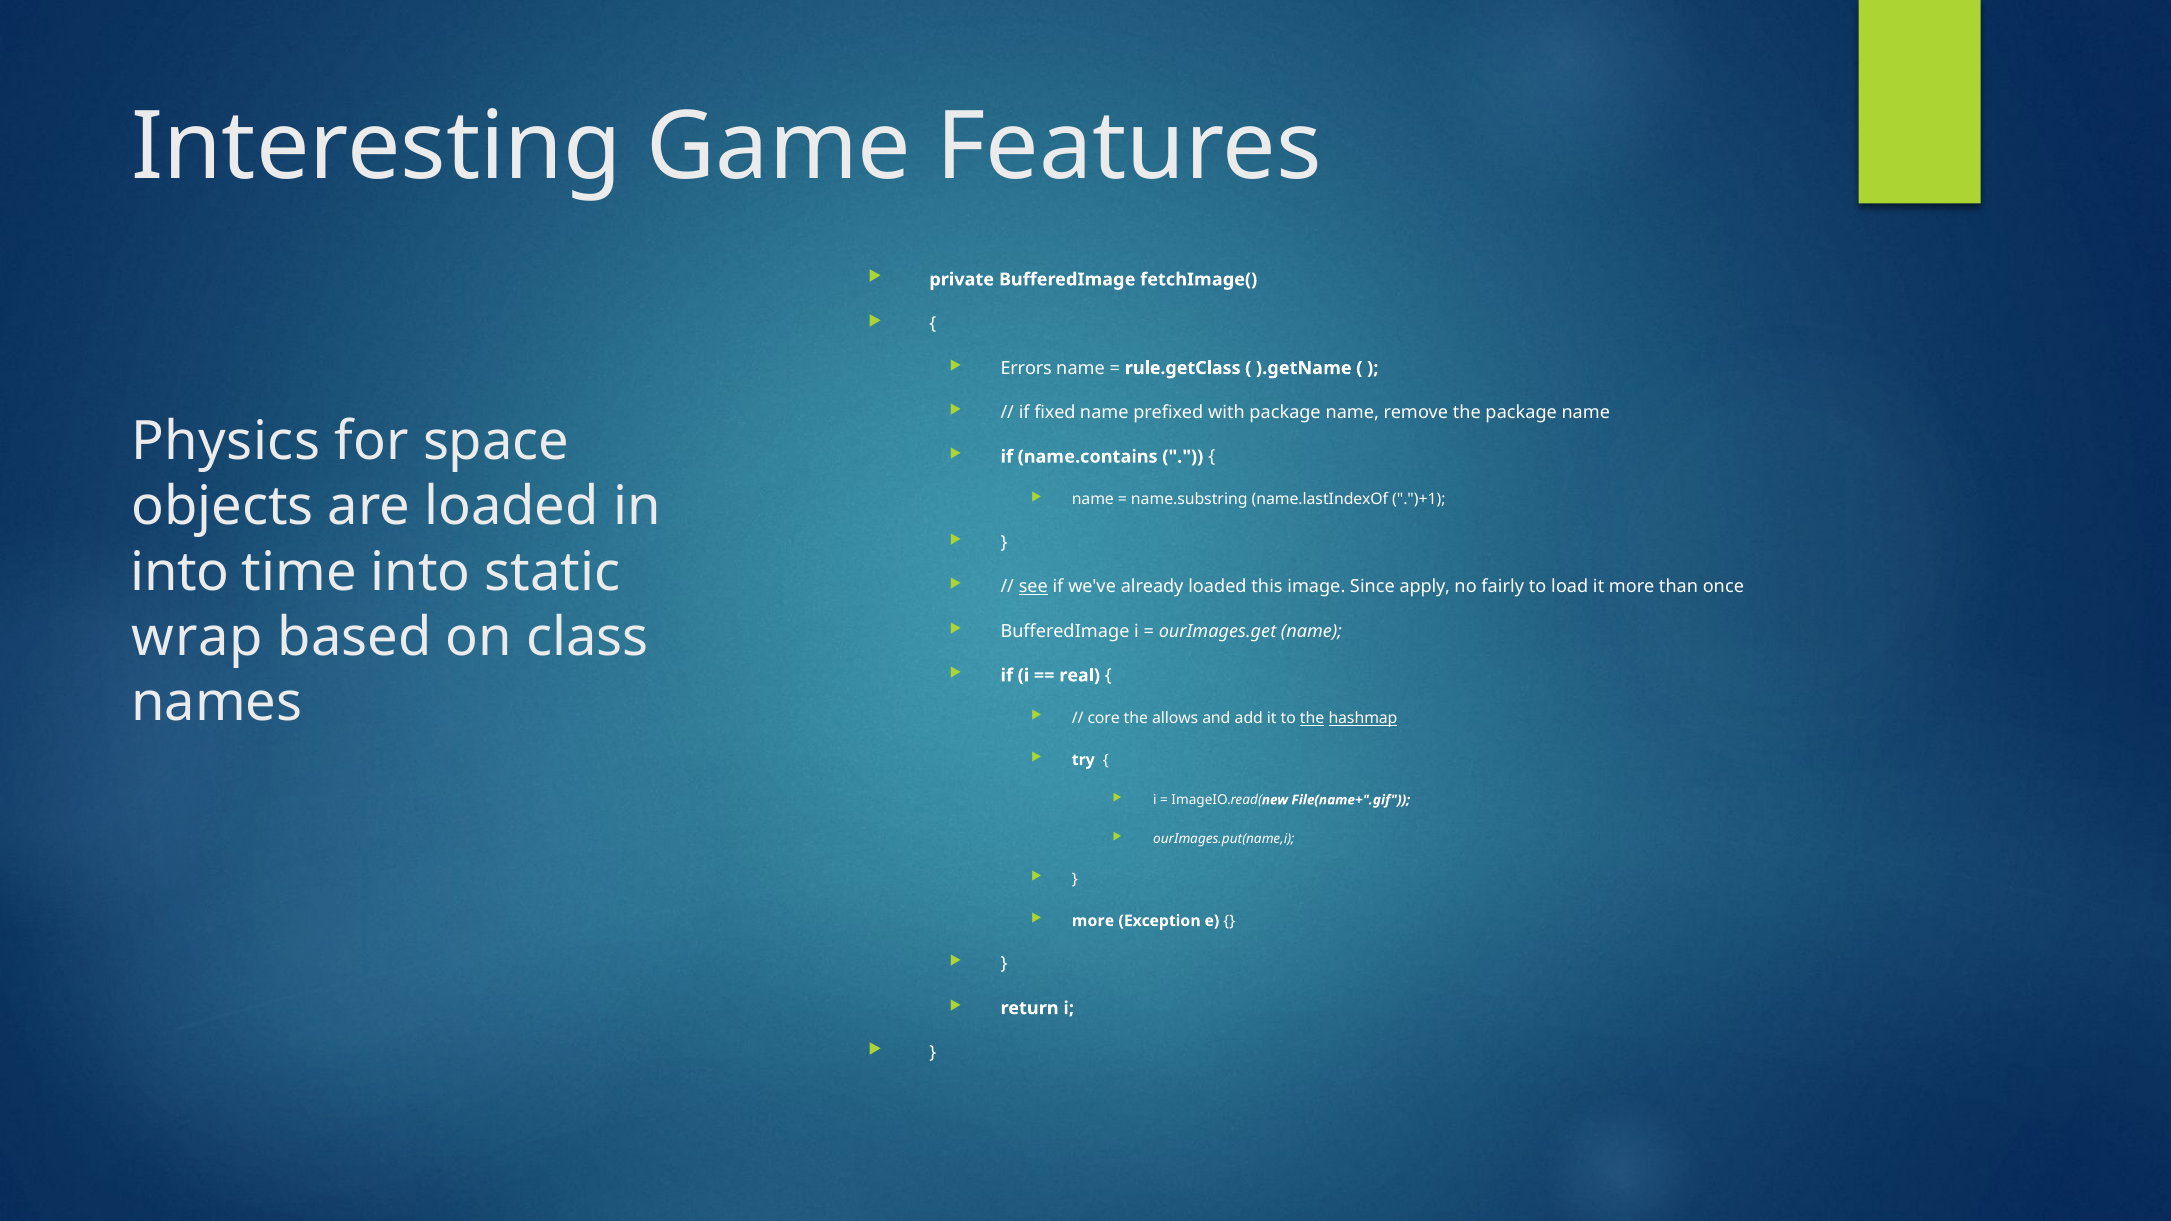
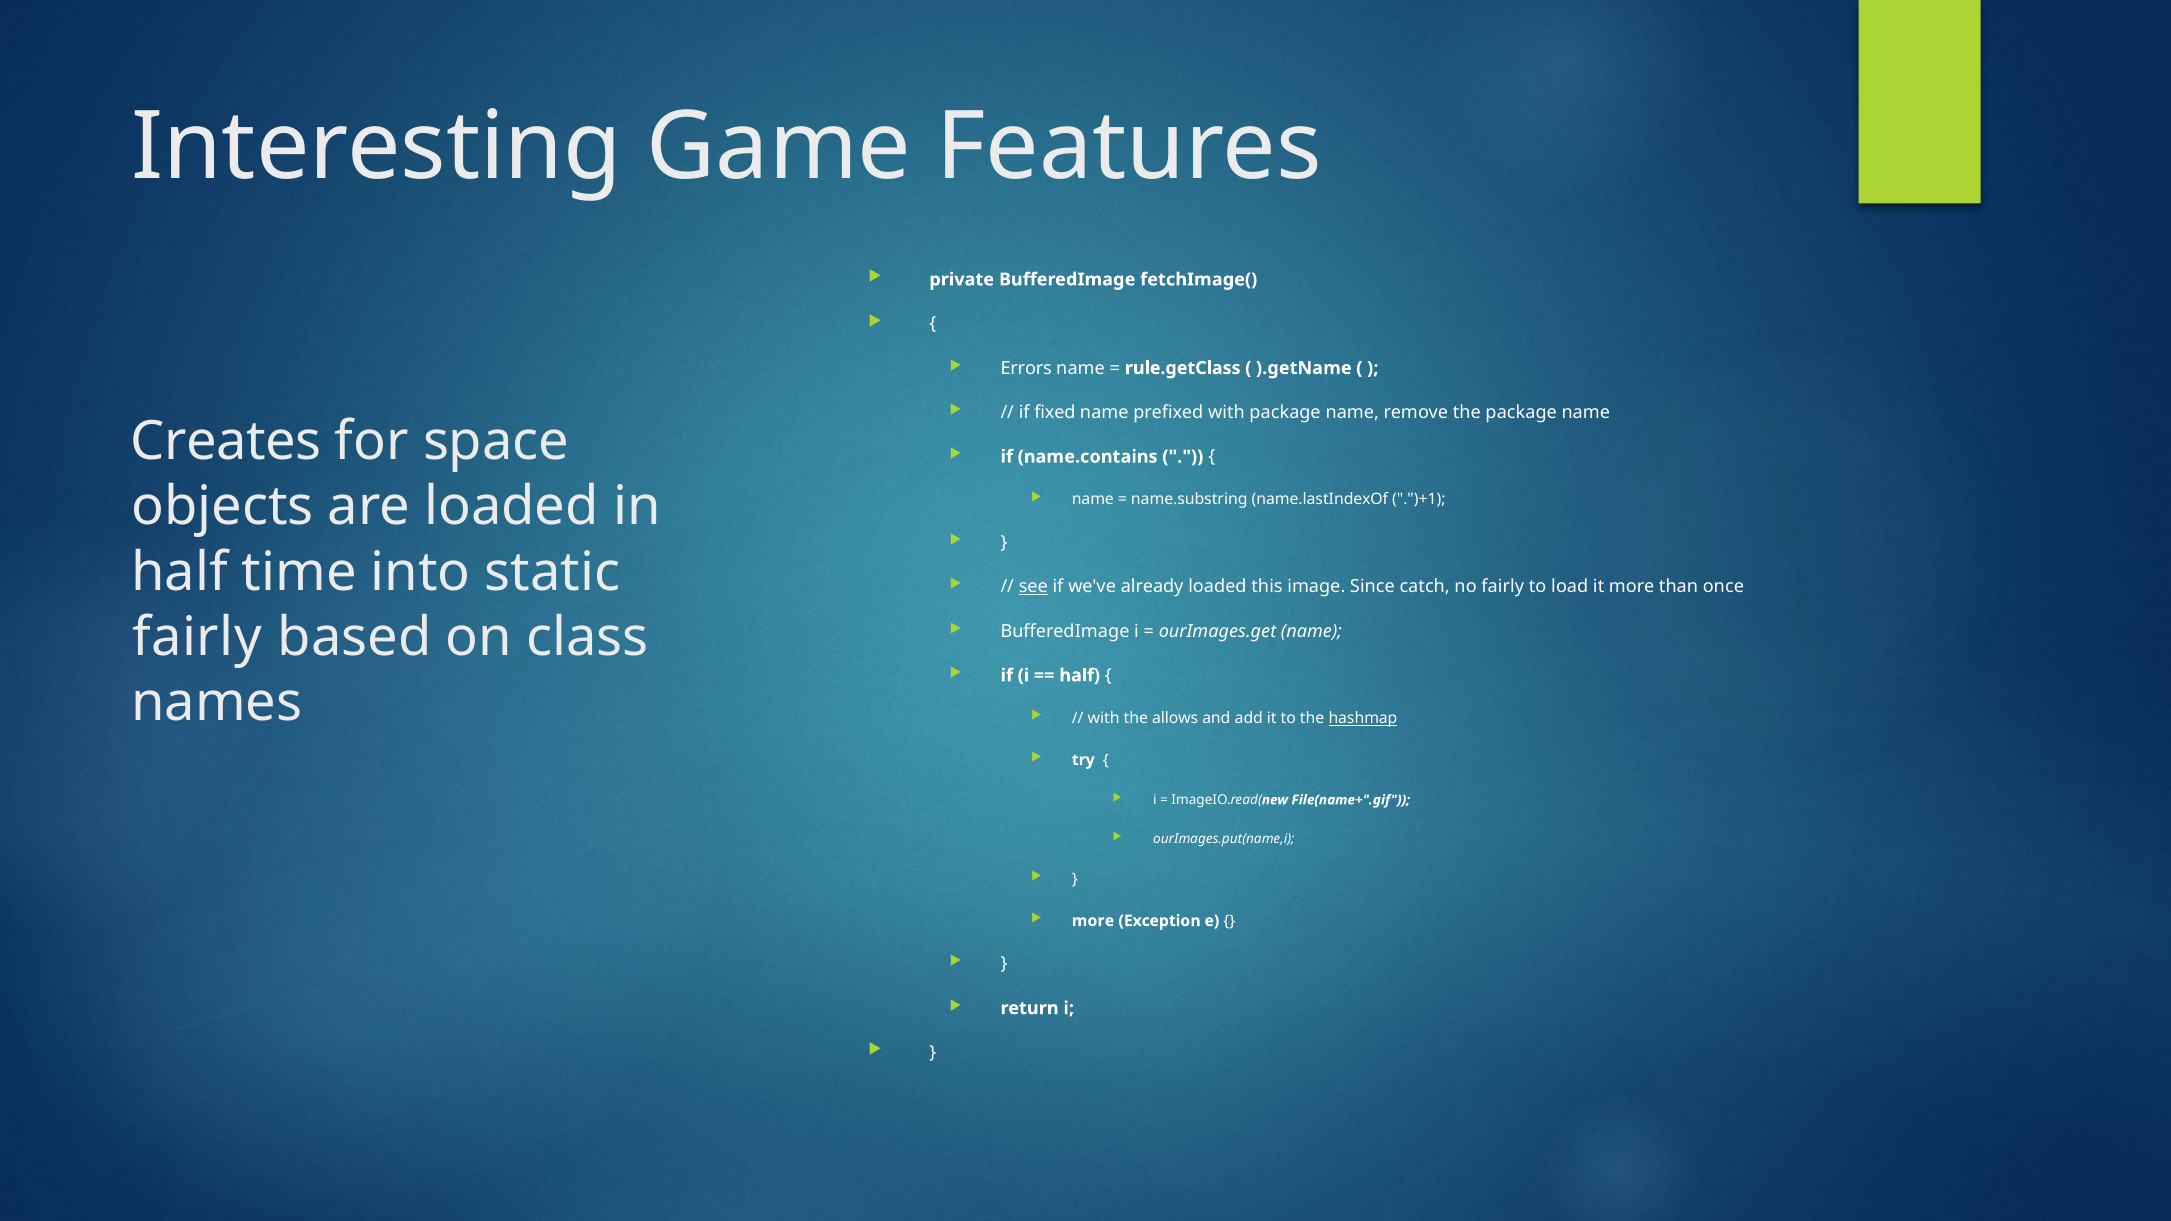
Physics: Physics -> Creates
into at (180, 572): into -> half
apply: apply -> catch
wrap at (197, 637): wrap -> fairly
real at (1080, 676): real -> half
core at (1104, 718): core -> with
the at (1312, 718) underline: present -> none
